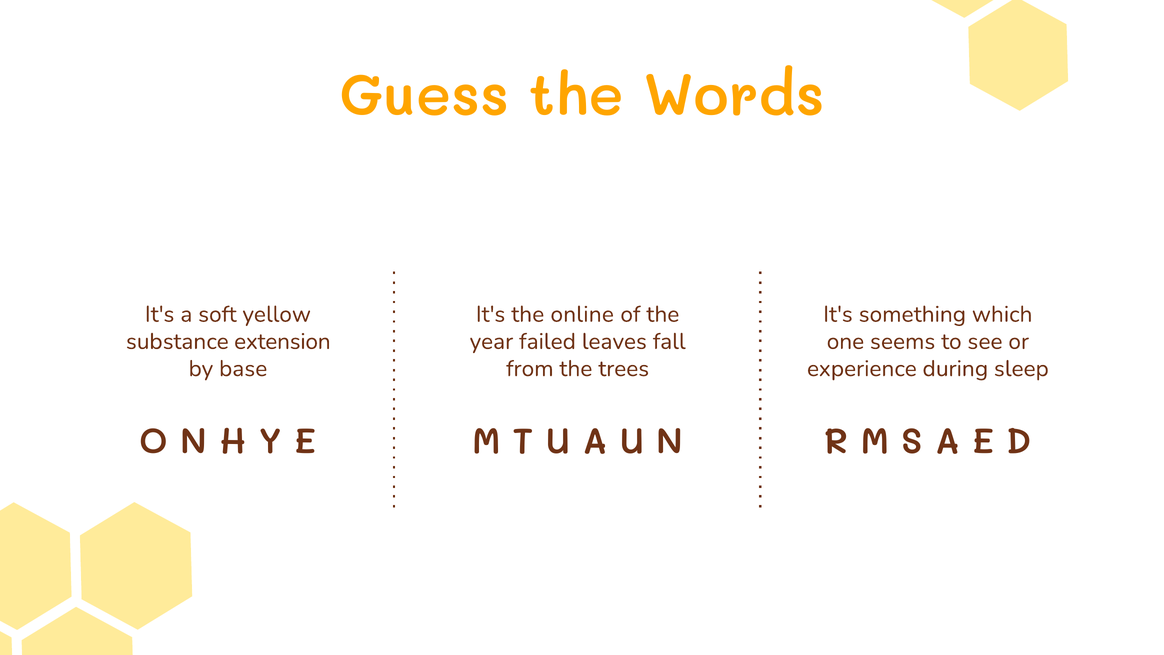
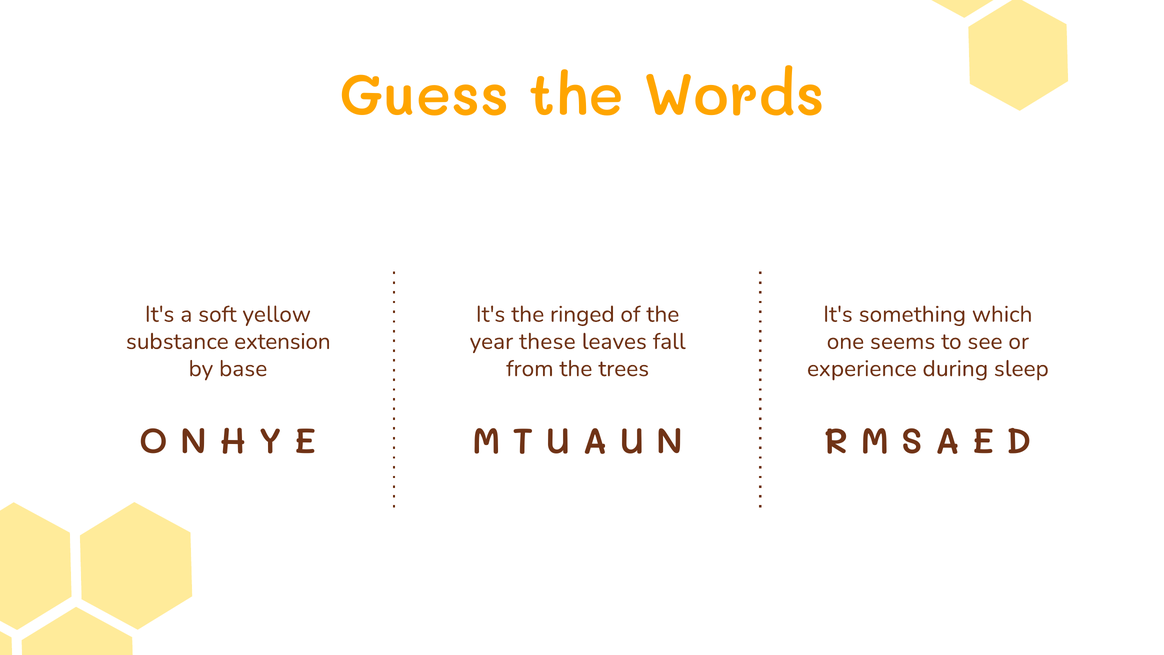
online: online -> ringed
failed: failed -> these
